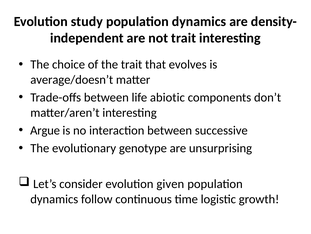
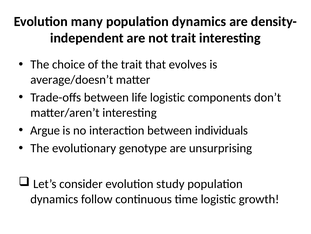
study: study -> many
life abiotic: abiotic -> logistic
successive: successive -> individuals
given: given -> study
